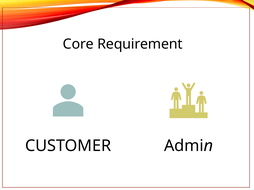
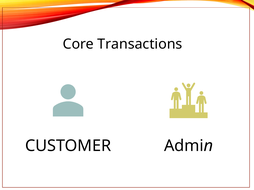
Requirement: Requirement -> Transactions
